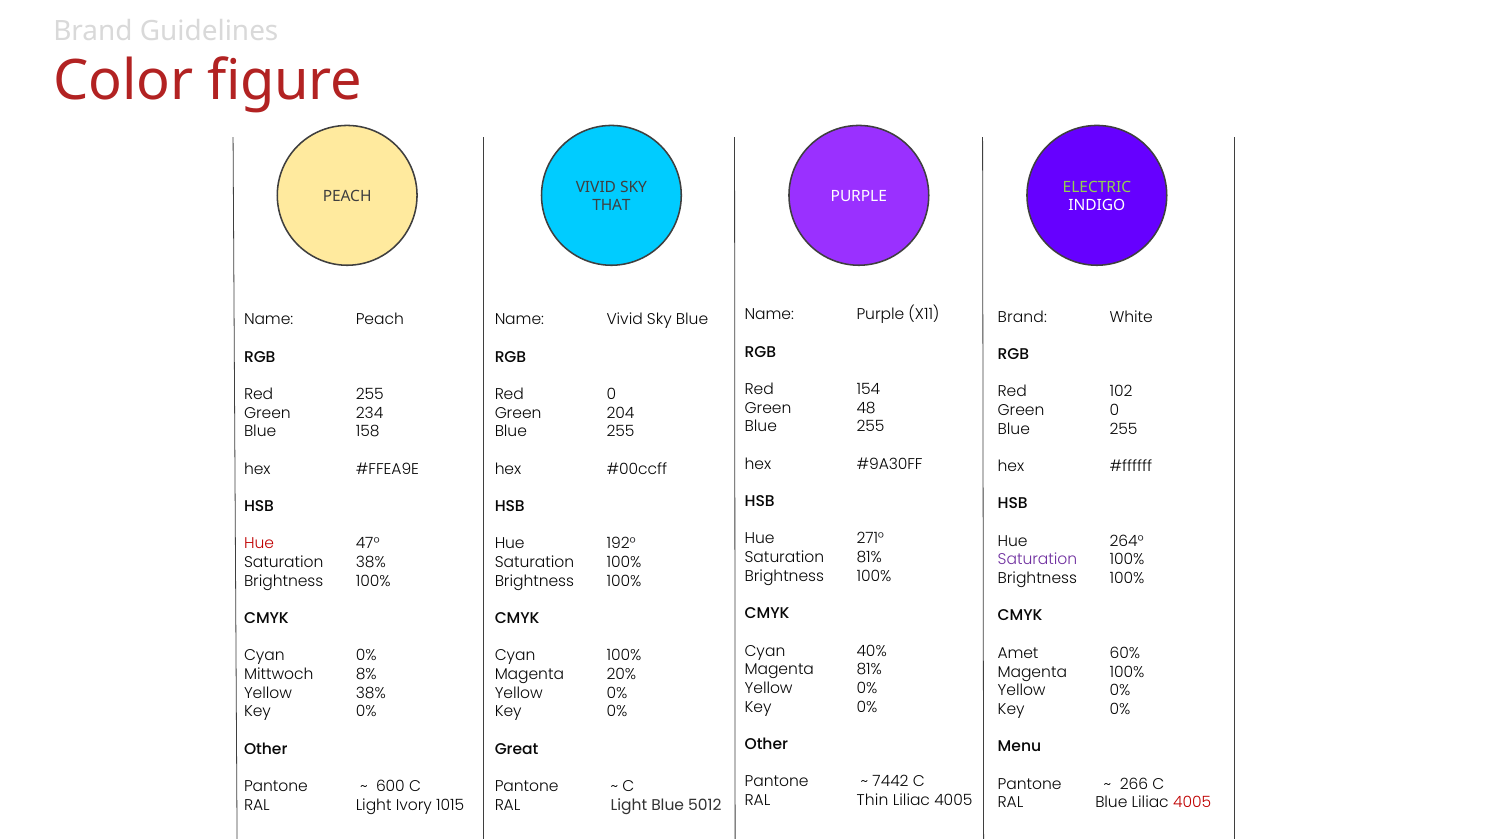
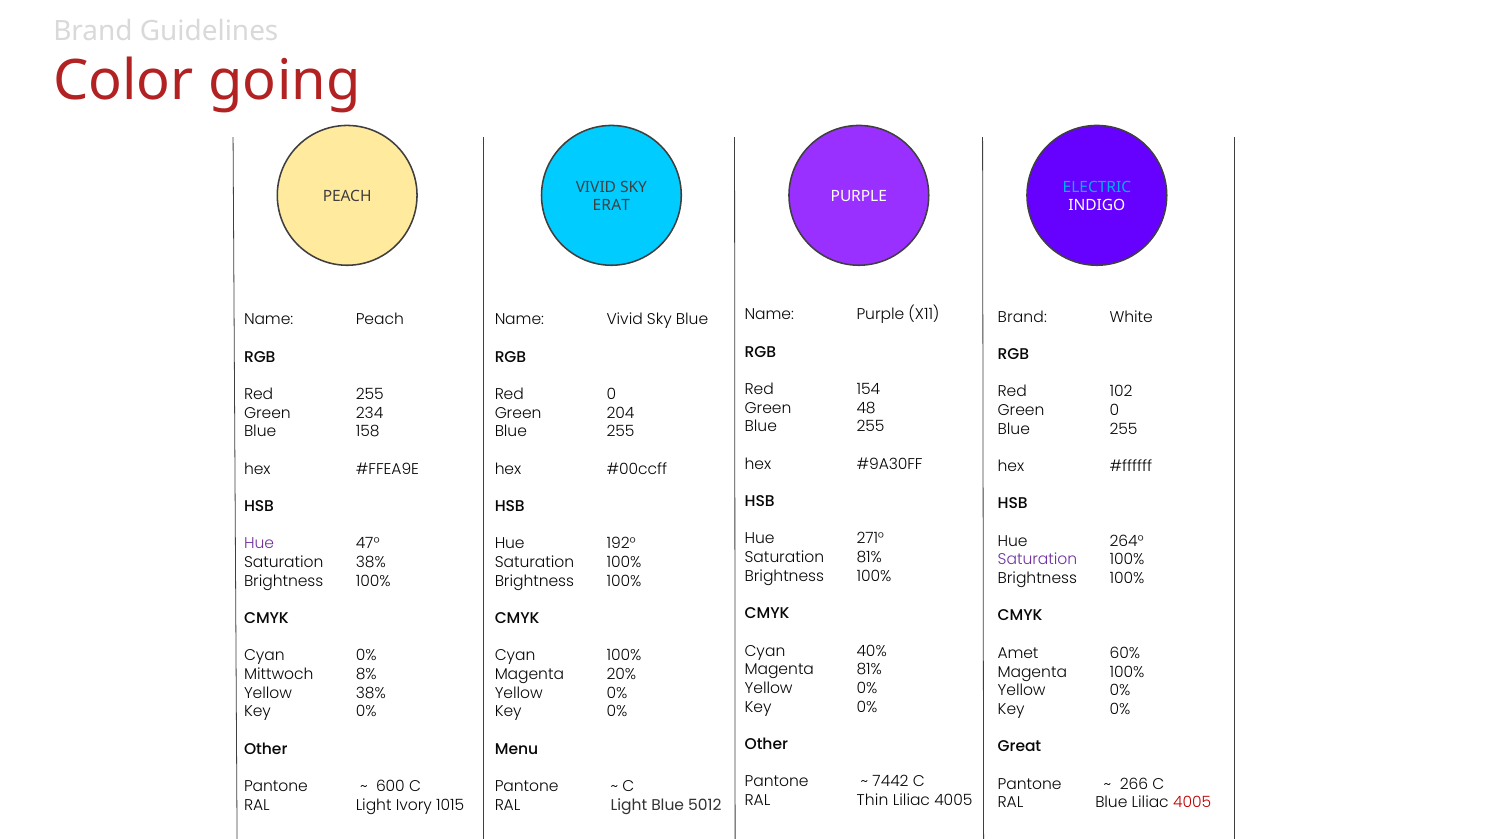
figure: figure -> going
ELECTRIC colour: light green -> light blue
THAT: THAT -> ERAT
Hue at (259, 544) colour: red -> purple
Menu: Menu -> Great
Great: Great -> Menu
